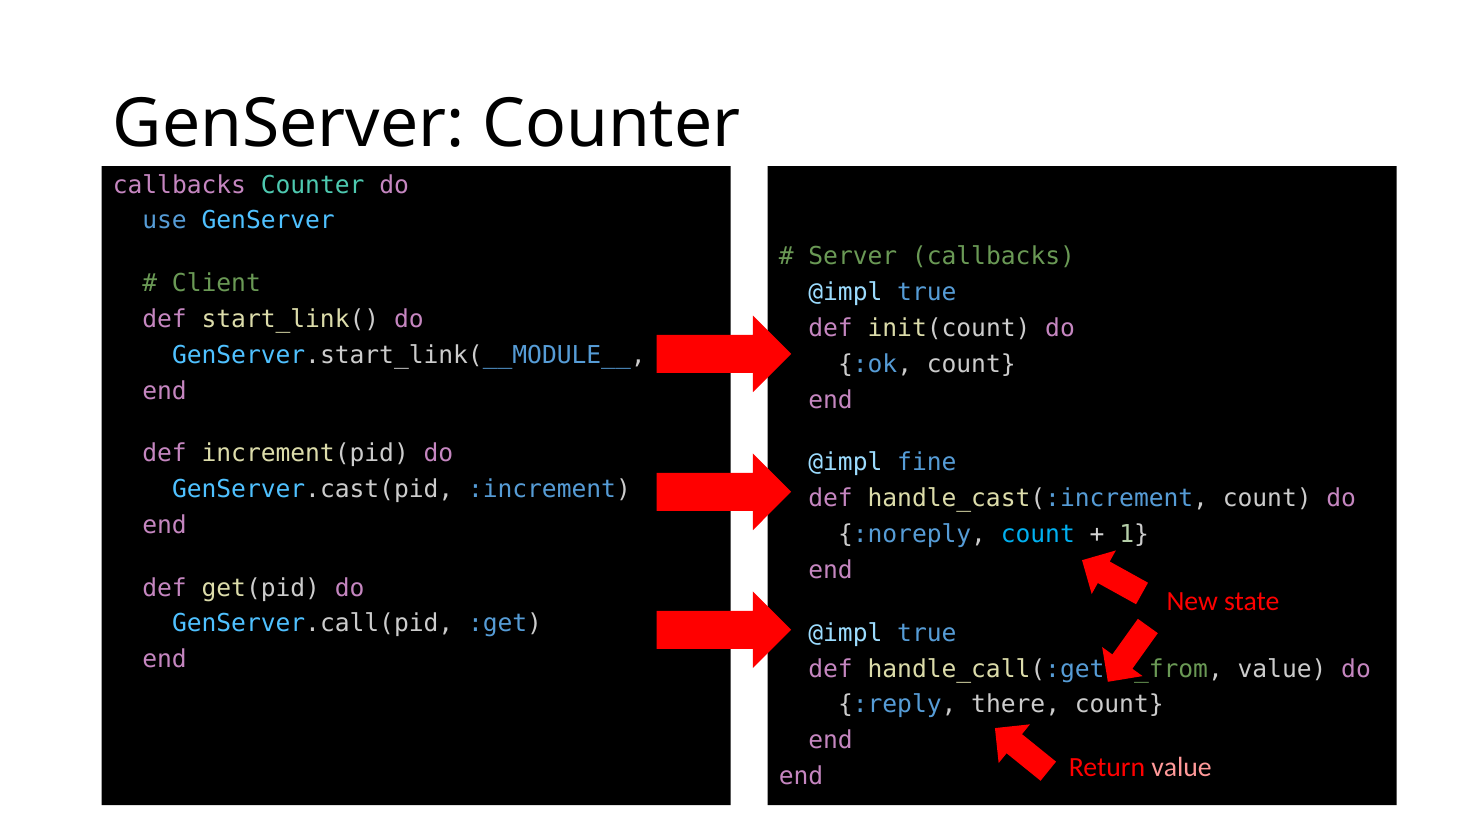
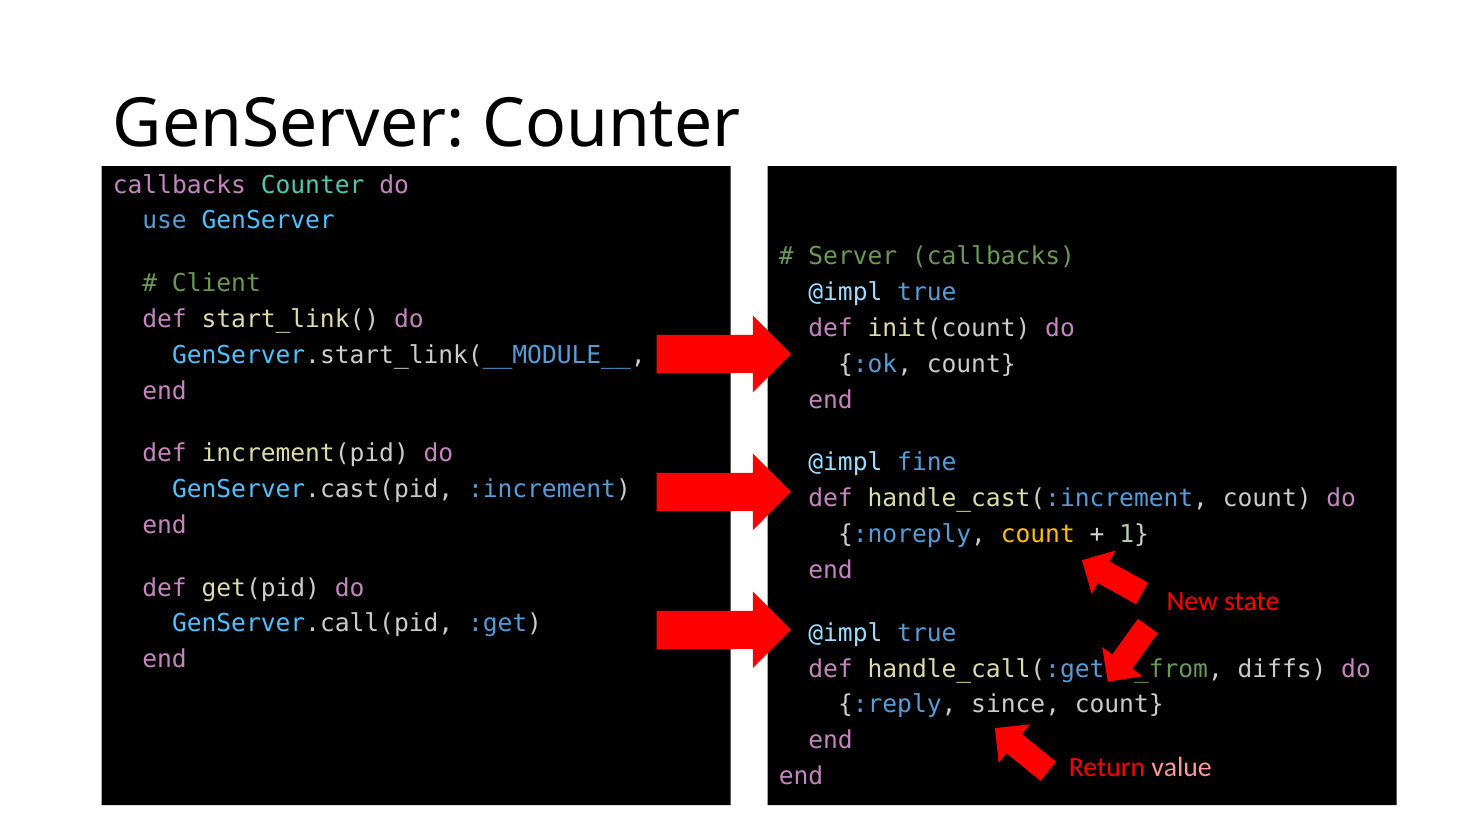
count at (1038, 534) colour: light blue -> yellow
value at (1282, 669): value -> diffs
there: there -> since
